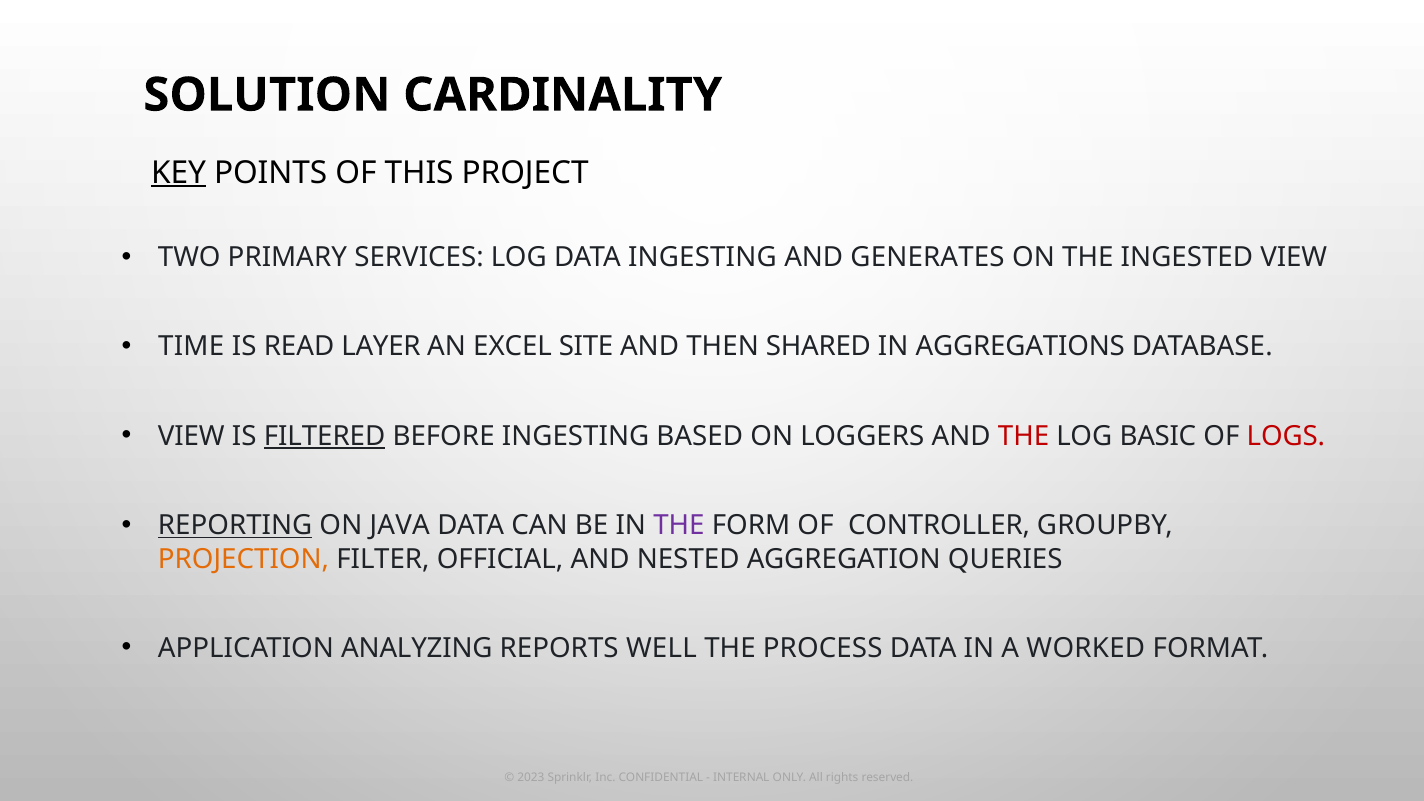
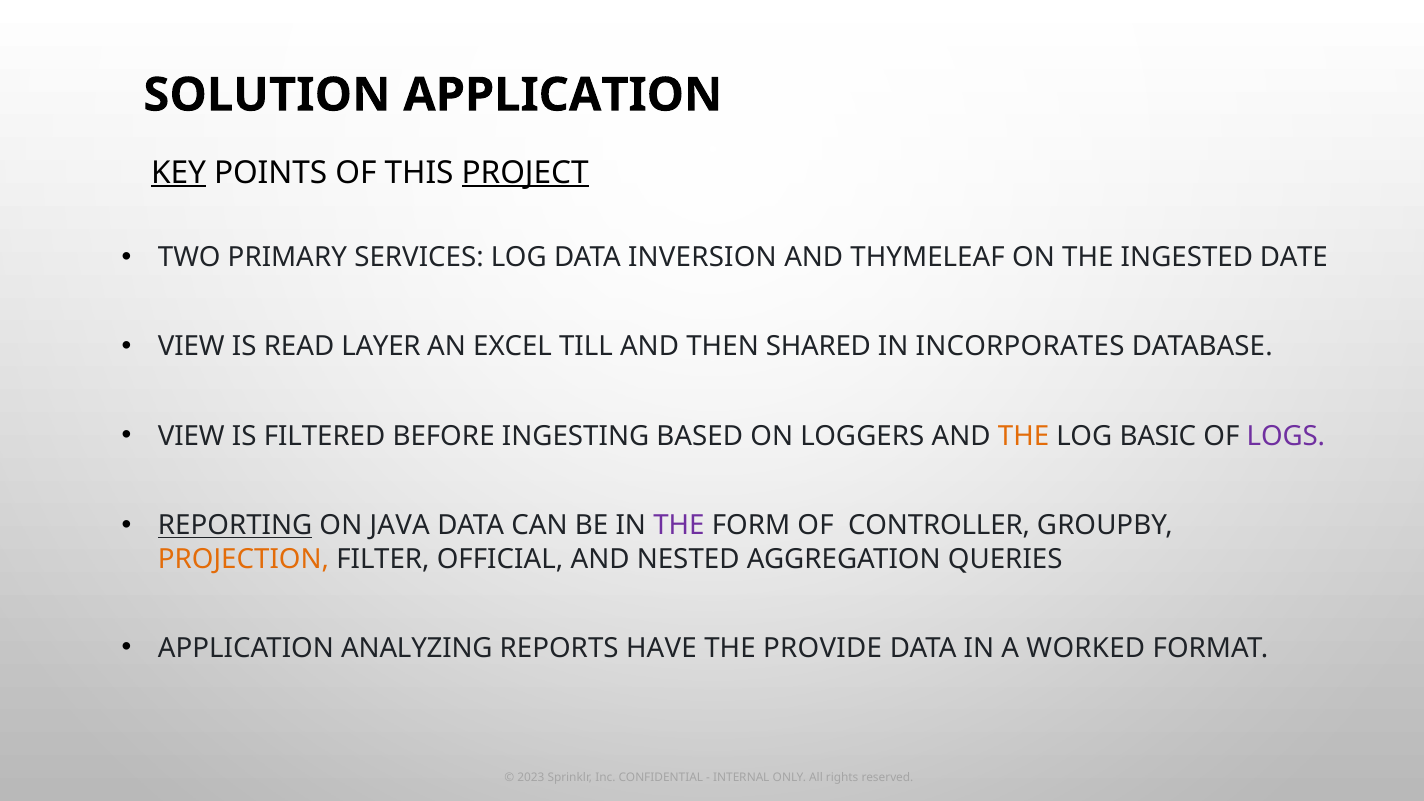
SOLUTION CARDINALITY: CARDINALITY -> APPLICATION
PROJECT underline: none -> present
DATA INGESTING: INGESTING -> INVERSION
GENERATES: GENERATES -> THYMELEAF
INGESTED VIEW: VIEW -> DATE
TIME at (191, 347): TIME -> VIEW
SITE: SITE -> TILL
AGGREGATIONS: AGGREGATIONS -> INCORPORATES
FILTERED underline: present -> none
THE at (1024, 436) colour: red -> orange
LOGS colour: red -> purple
WELL: WELL -> HAVE
PROCESS: PROCESS -> PROVIDE
